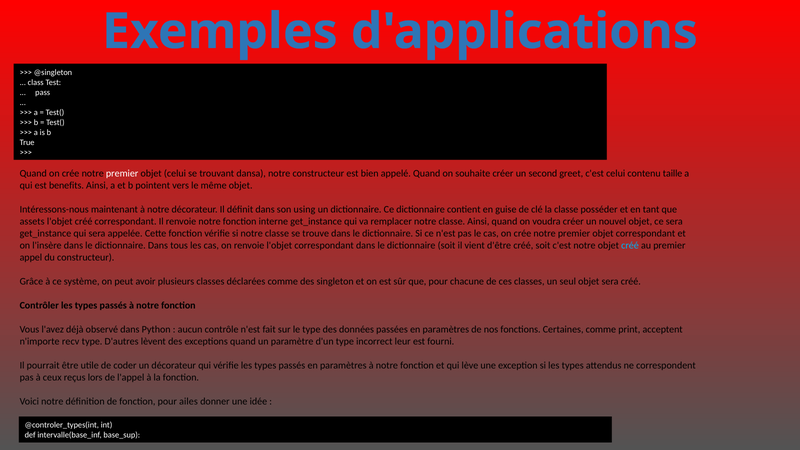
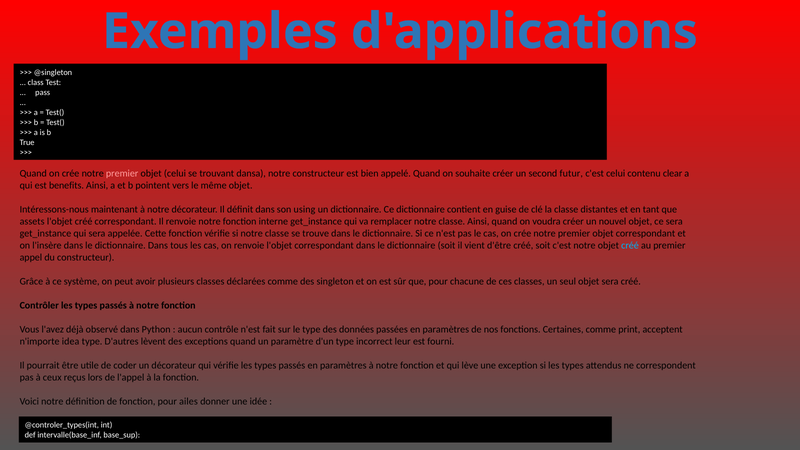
premier at (122, 173) colour: white -> pink
greet: greet -> futur
taille: taille -> clear
posséder: posséder -> distantes
recv: recv -> idea
